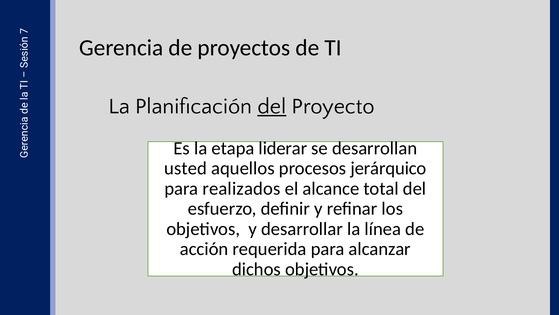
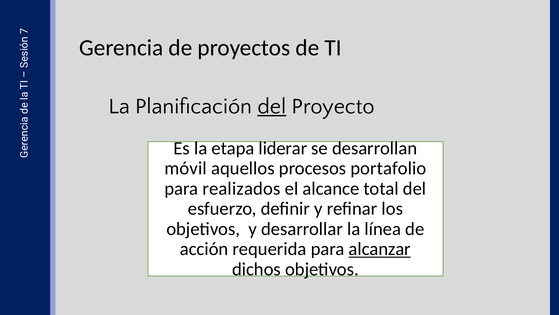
usted: usted -> móvil
jerárquico: jerárquico -> portafolio
alcanzar underline: none -> present
